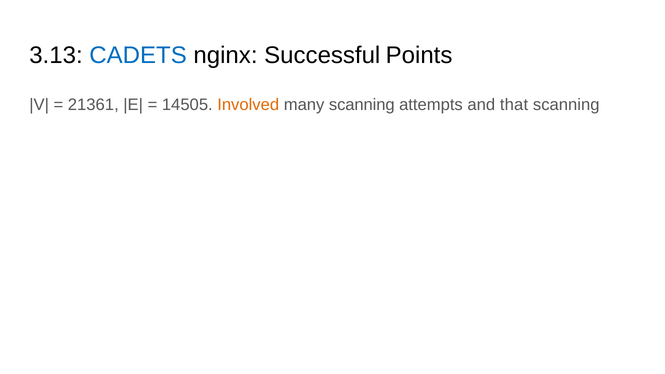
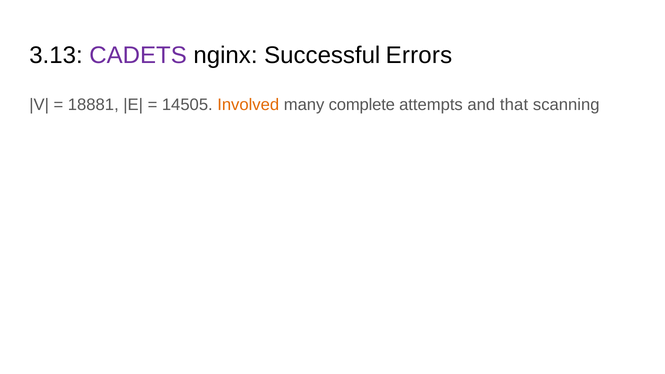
CADETS colour: blue -> purple
Points: Points -> Errors
21361: 21361 -> 18881
many scanning: scanning -> complete
